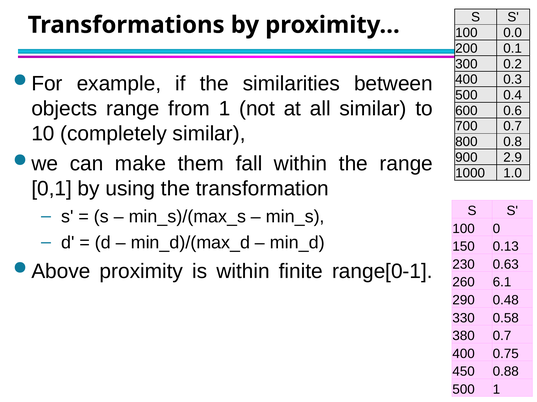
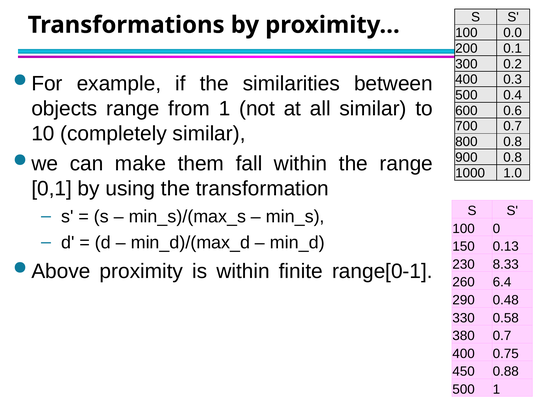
900 2.9: 2.9 -> 0.8
0.63: 0.63 -> 8.33
6.1: 6.1 -> 6.4
